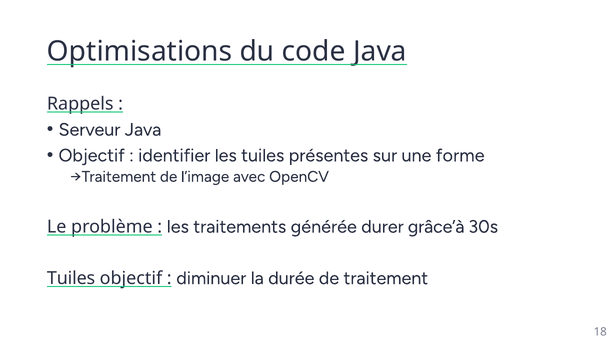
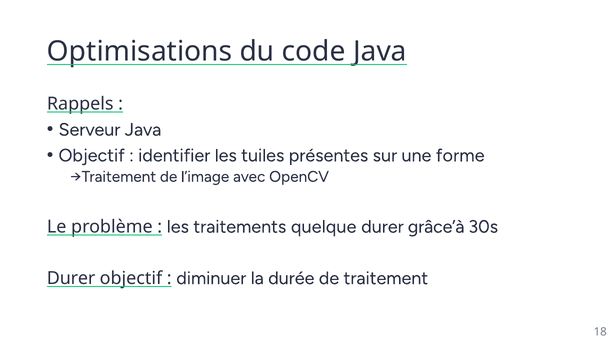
générée: générée -> quelque
Tuiles at (71, 279): Tuiles -> Durer
